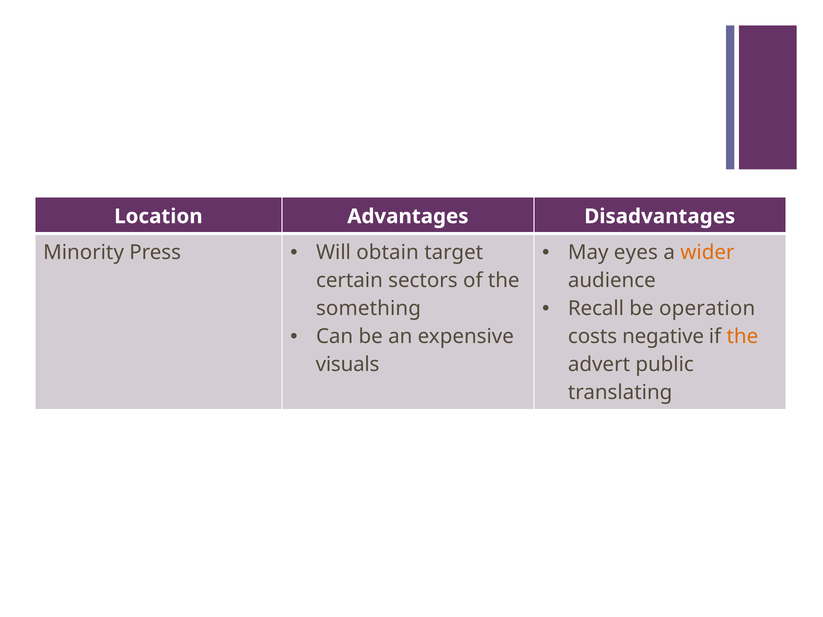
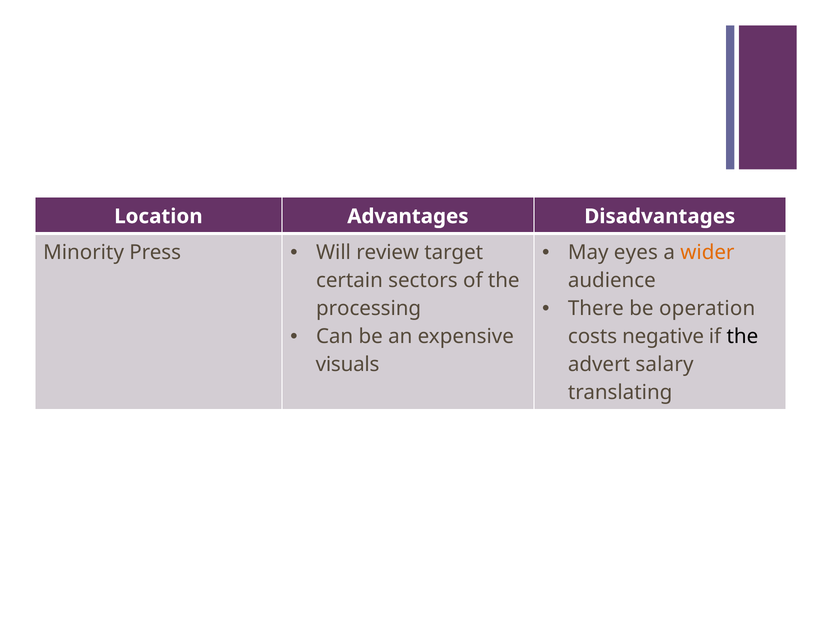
obtain: obtain -> review
Recall: Recall -> There
something: something -> processing
the at (742, 337) colour: orange -> black
public: public -> salary
